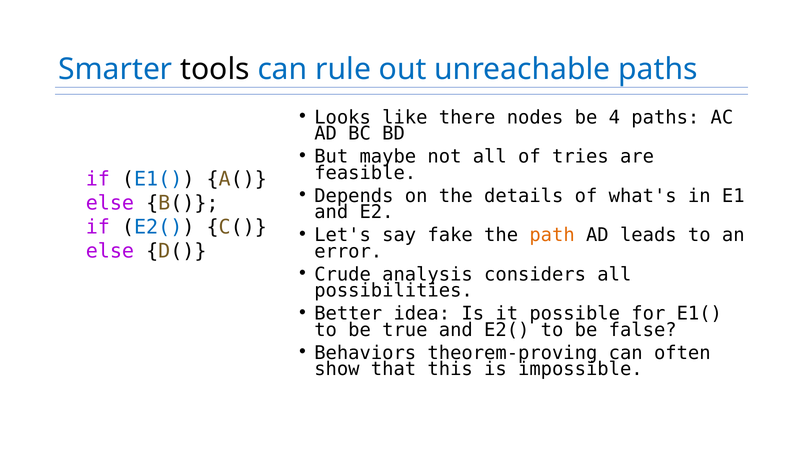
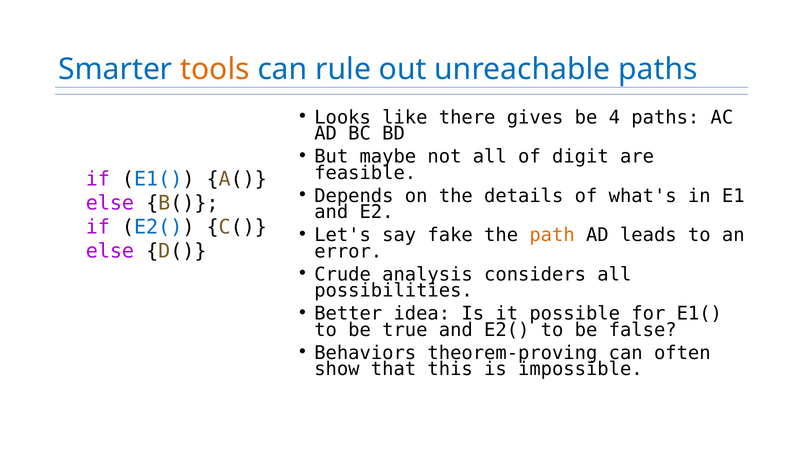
tools colour: black -> orange
nodes: nodes -> gives
tries: tries -> digit
